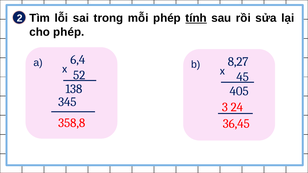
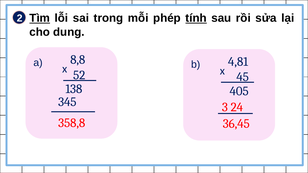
Tìm underline: none -> present
cho phép: phép -> dung
6,4: 6,4 -> 8,8
8,27: 8,27 -> 4,81
